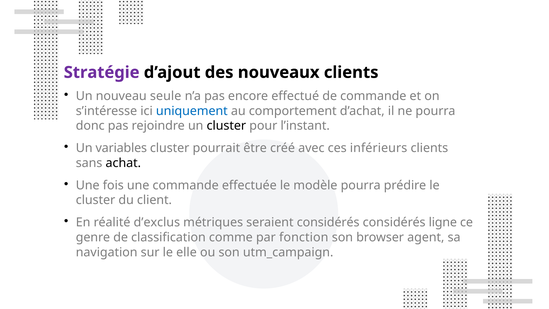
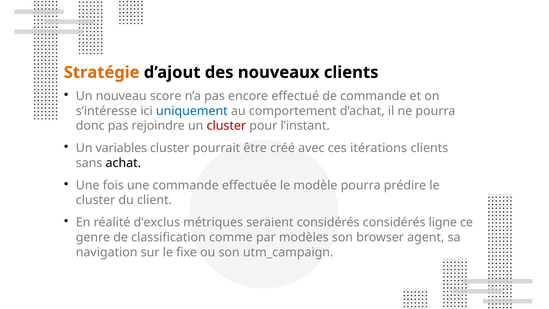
Stratégie colour: purple -> orange
seule: seule -> score
cluster at (226, 126) colour: black -> red
inférieurs: inférieurs -> itérations
fonction: fonction -> modèles
elle: elle -> fixe
